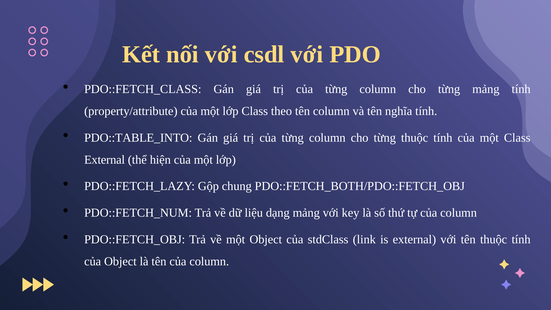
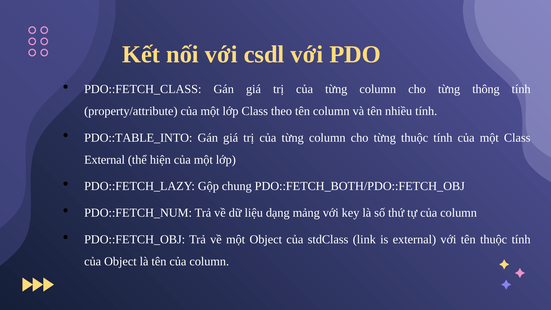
từng mảng: mảng -> thông
nghĩa: nghĩa -> nhiều
